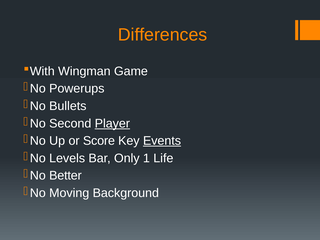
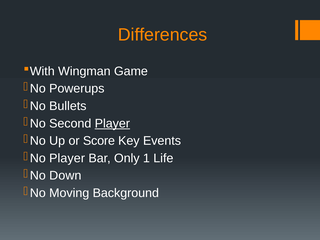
Events underline: present -> none
No Levels: Levels -> Player
Better: Better -> Down
